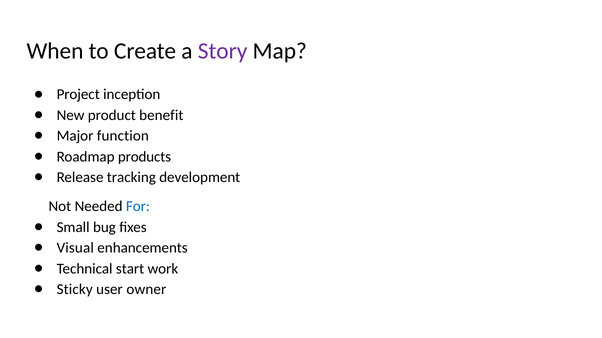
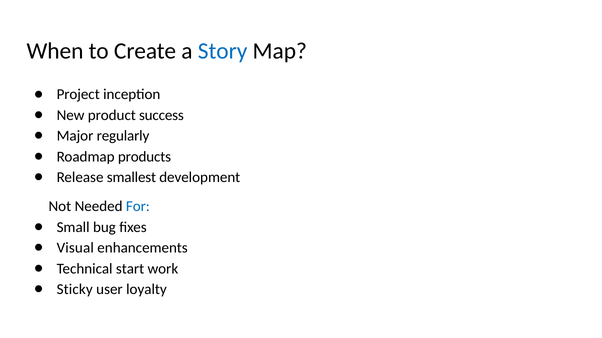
Story colour: purple -> blue
benefit: benefit -> success
function: function -> regularly
tracking: tracking -> smallest
owner: owner -> loyalty
